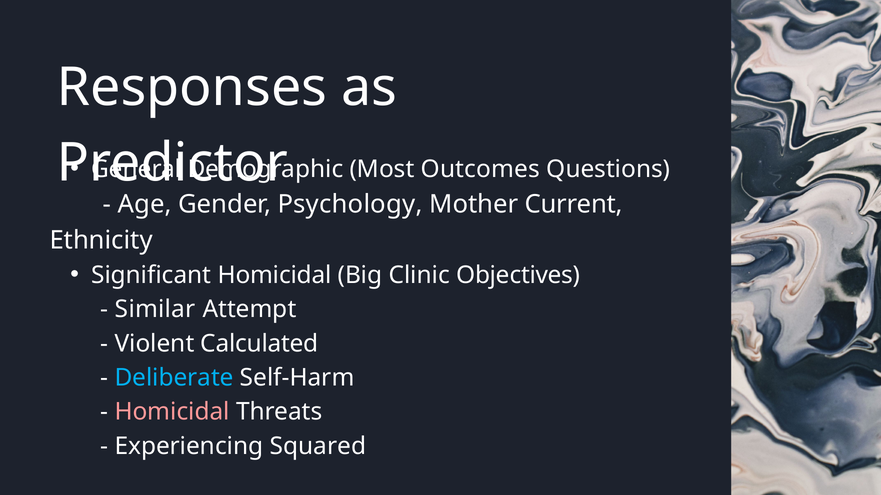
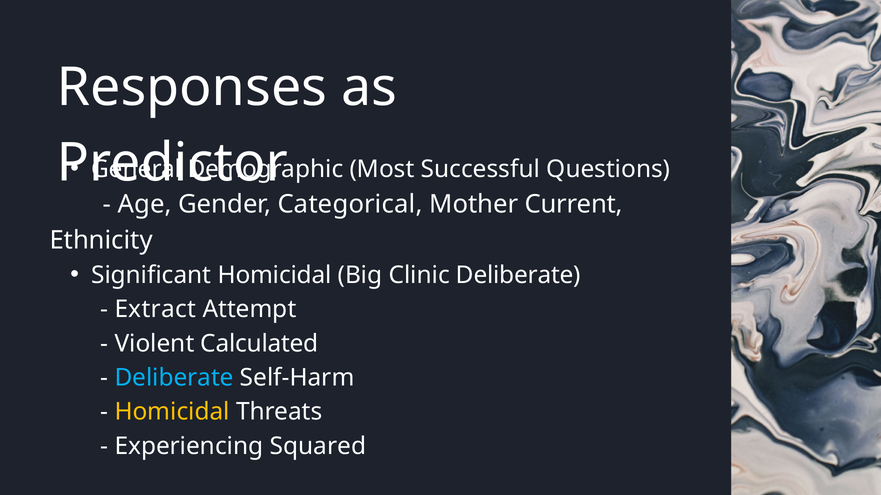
Outcomes: Outcomes -> Successful
Psychology: Psychology -> Categorical
Clinic Objectives: Objectives -> Deliberate
Similar: Similar -> Extract
Homicidal at (172, 412) colour: pink -> yellow
